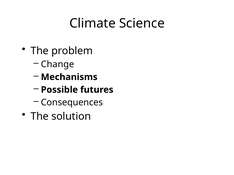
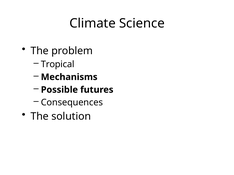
Change: Change -> Tropical
